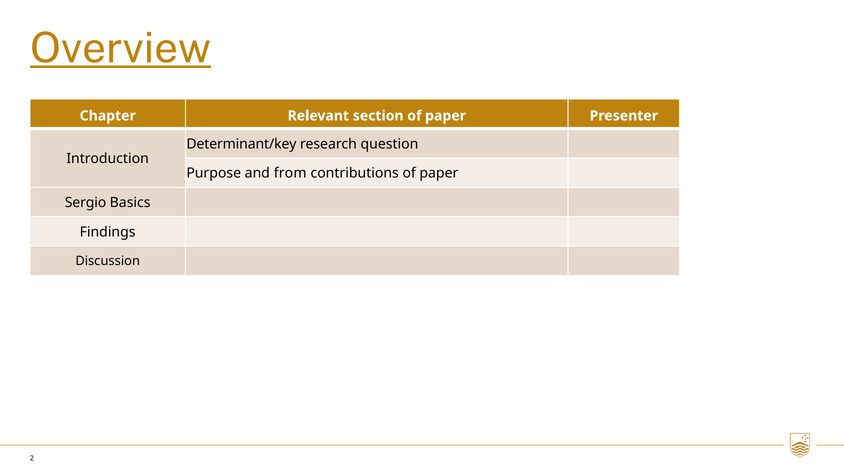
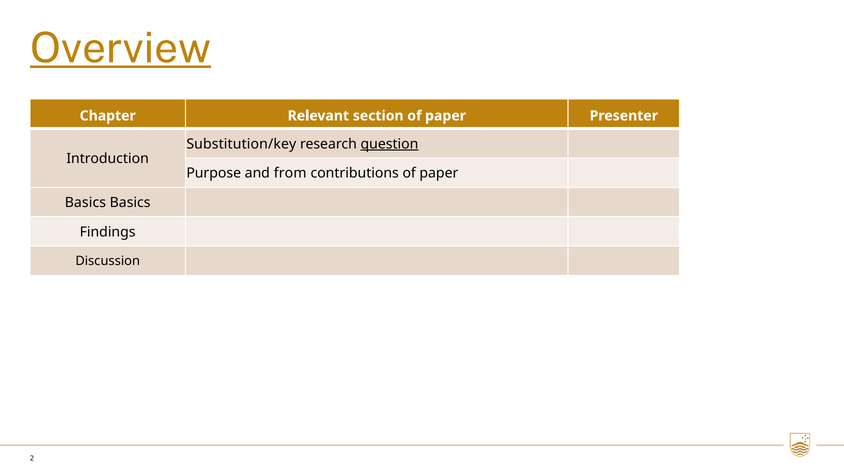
Determinant/key: Determinant/key -> Substitution/key
question underline: none -> present
Sergio at (86, 203): Sergio -> Basics
